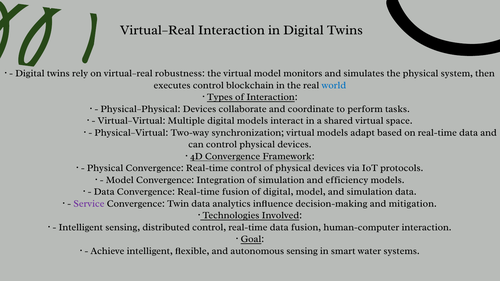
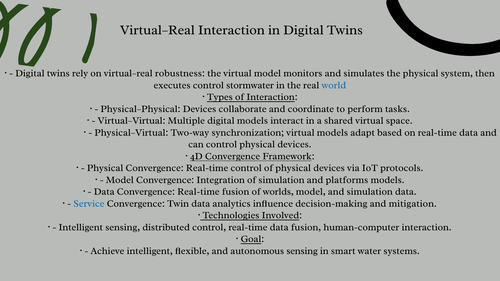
blockchain: blockchain -> stormwater
efficiency: efficiency -> platforms
of digital: digital -> worlds
Service colour: purple -> blue
